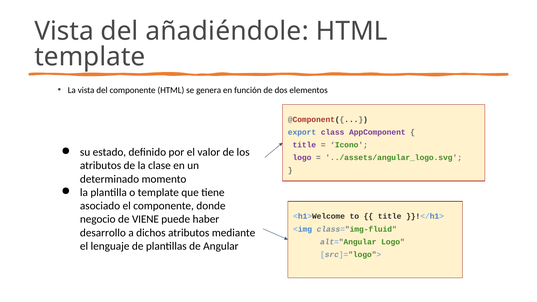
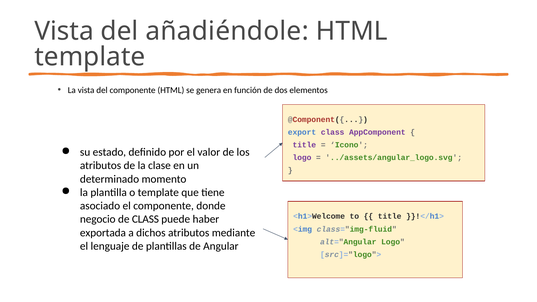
de VIENE: VIENE -> CLASS
desarrollo: desarrollo -> exportada
